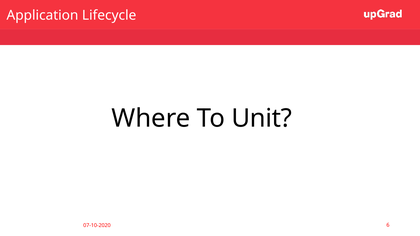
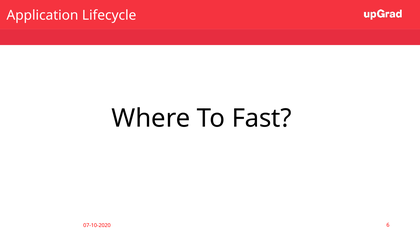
Unit: Unit -> Fast
